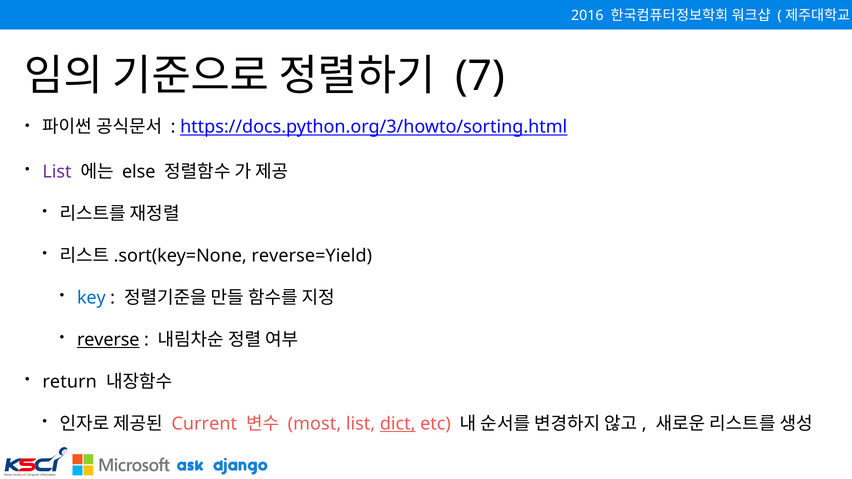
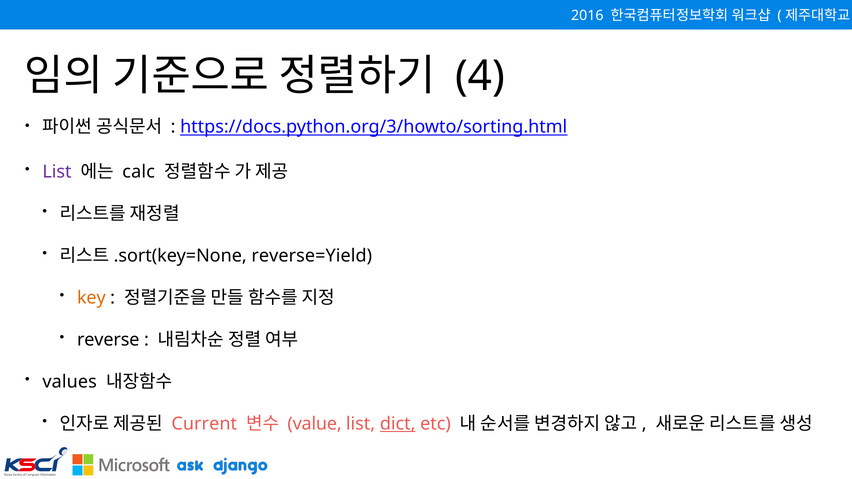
7: 7 -> 4
else: else -> calc
key colour: blue -> orange
reverse underline: present -> none
return: return -> values
most: most -> value
